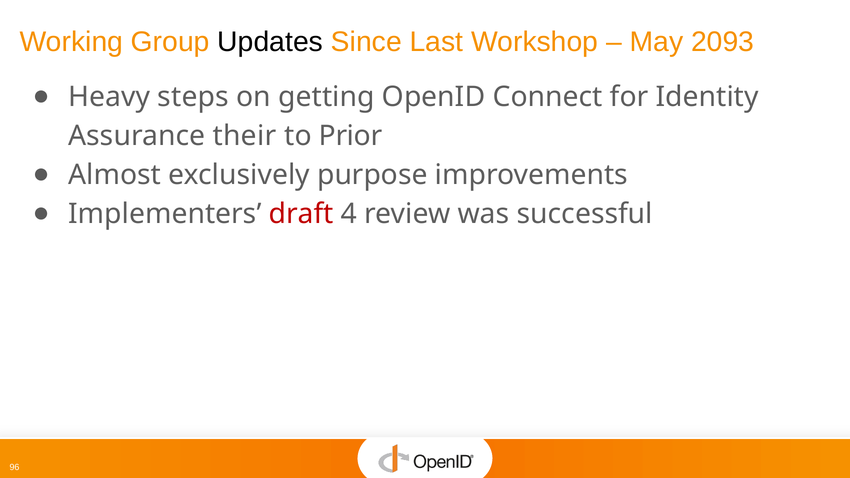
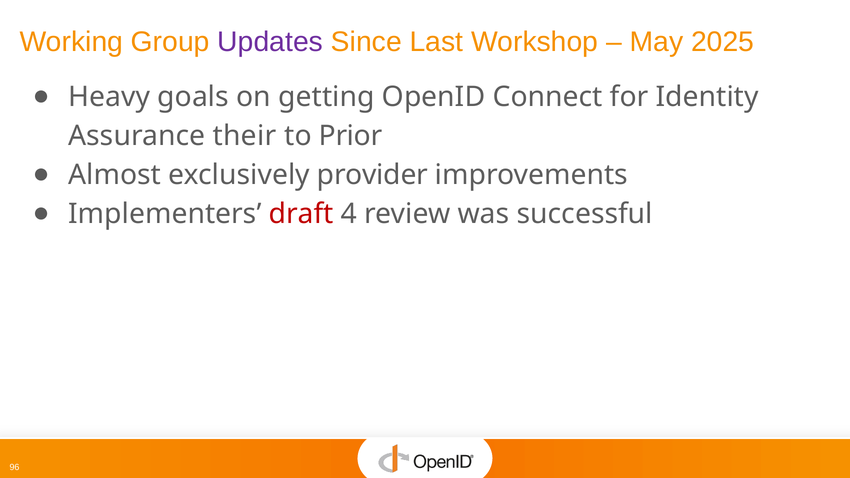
Updates colour: black -> purple
2093: 2093 -> 2025
steps: steps -> goals
purpose: purpose -> provider
